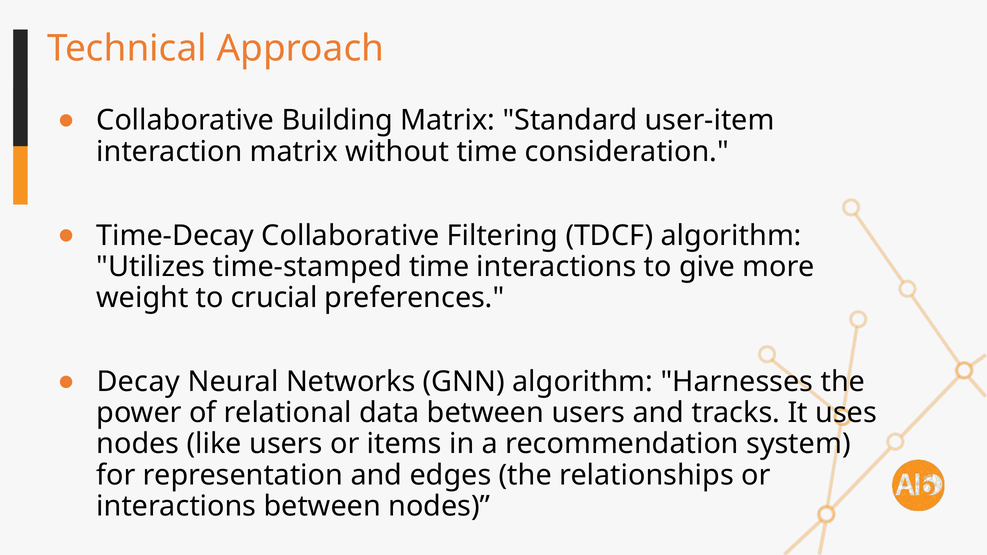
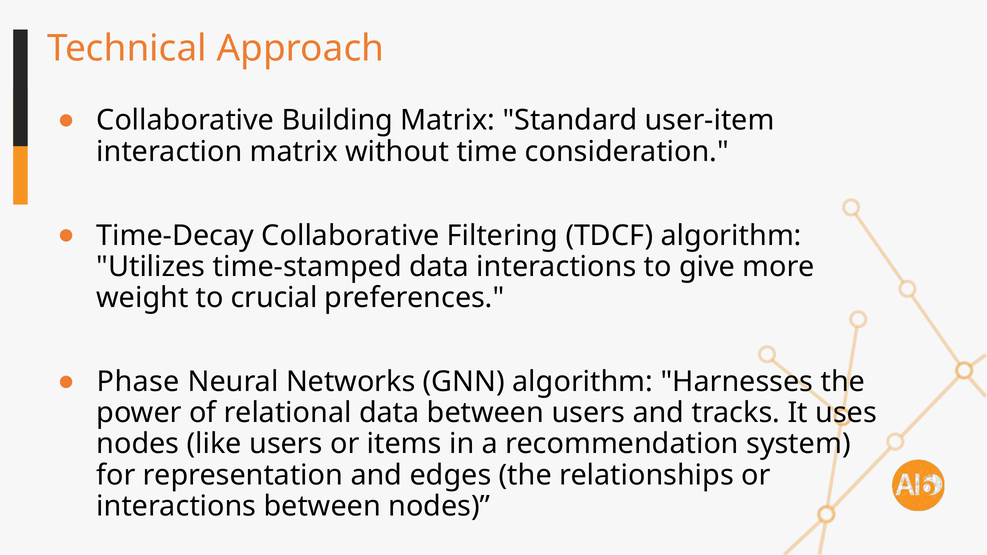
time-stamped time: time -> data
Decay: Decay -> Phase
